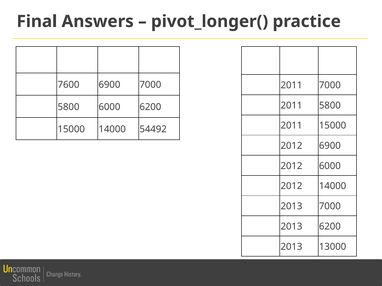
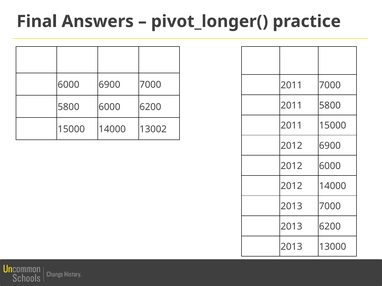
FR 7600: 7600 -> 6000
54492: 54492 -> 13002
